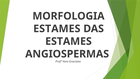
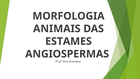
ESTAMES at (57, 29): ESTAMES -> ANIMAIS
